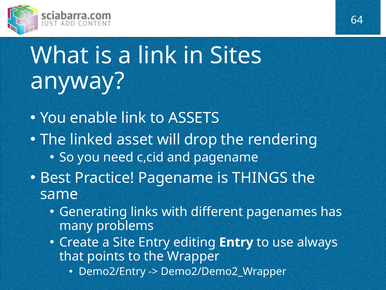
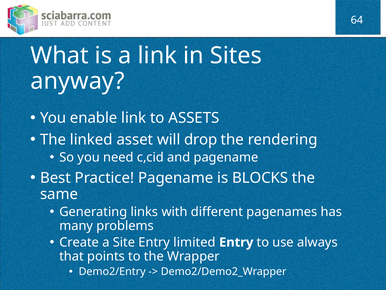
THINGS: THINGS -> BLOCKS
editing: editing -> limited
